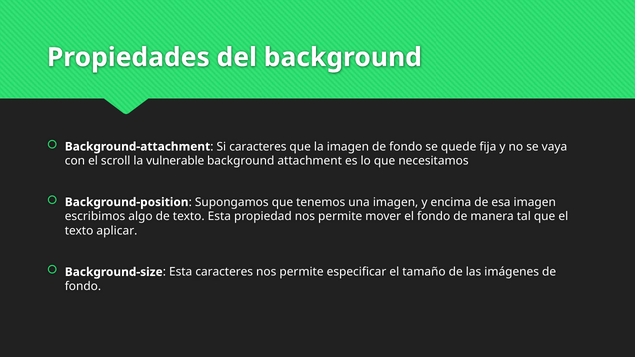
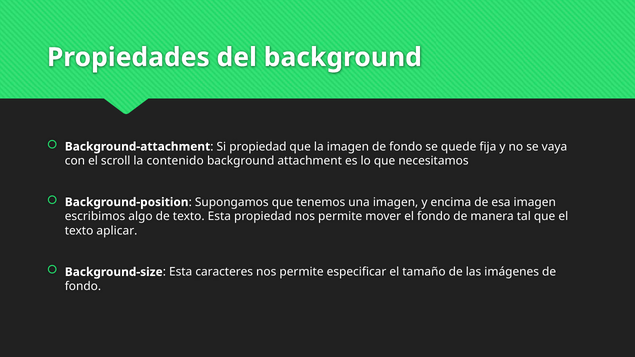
Si caracteres: caracteres -> propiedad
vulnerable: vulnerable -> contenido
